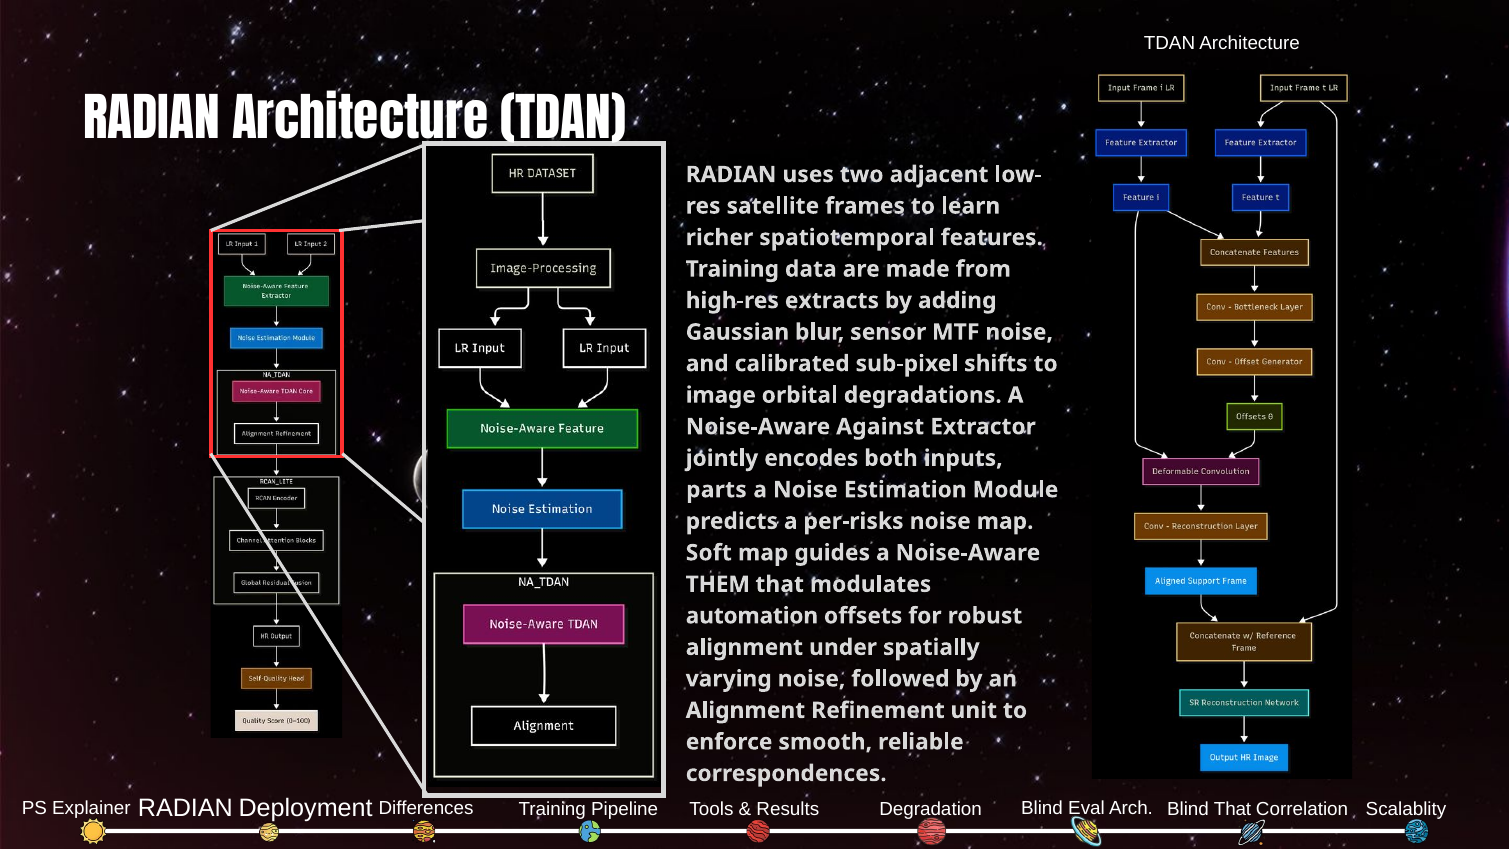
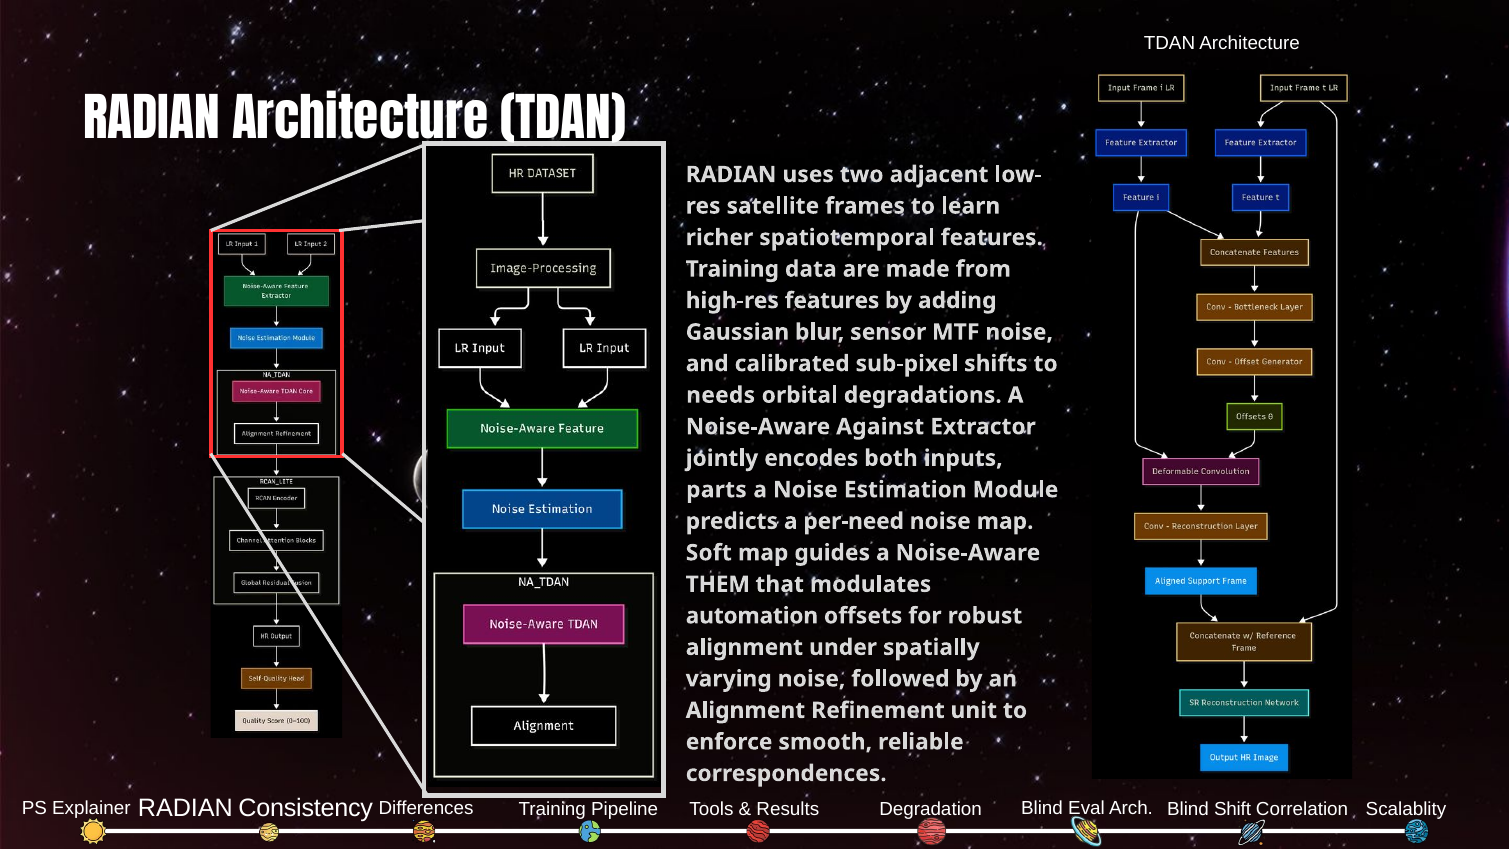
high-res extracts: extracts -> features
image: image -> needs
per-risks: per-risks -> per-need
Deployment: Deployment -> Consistency
Blind That: That -> Shift
